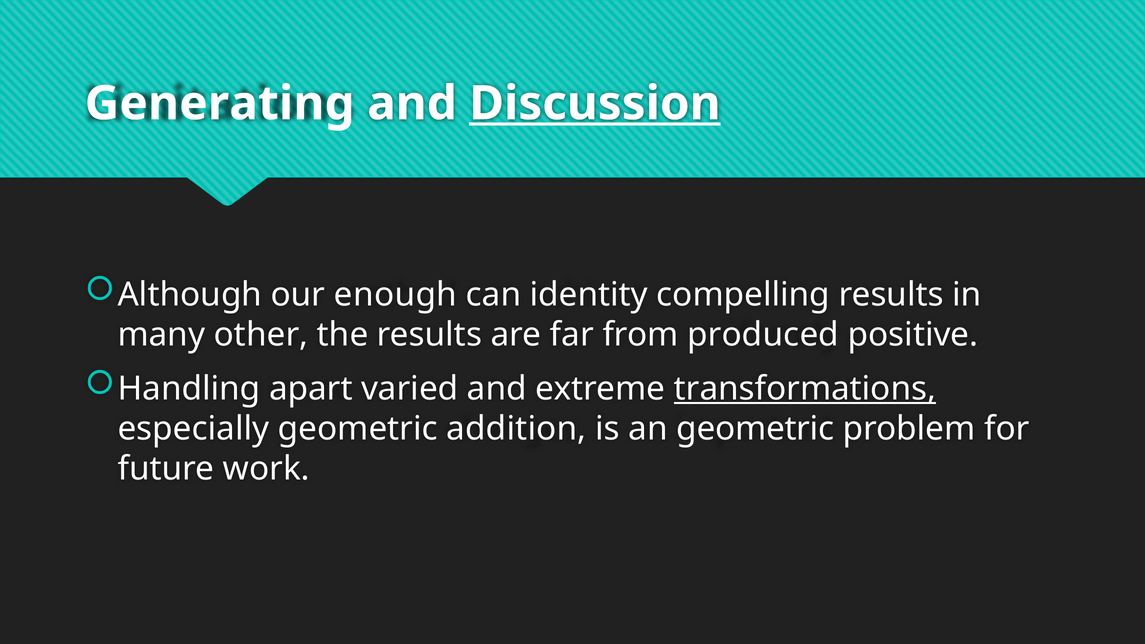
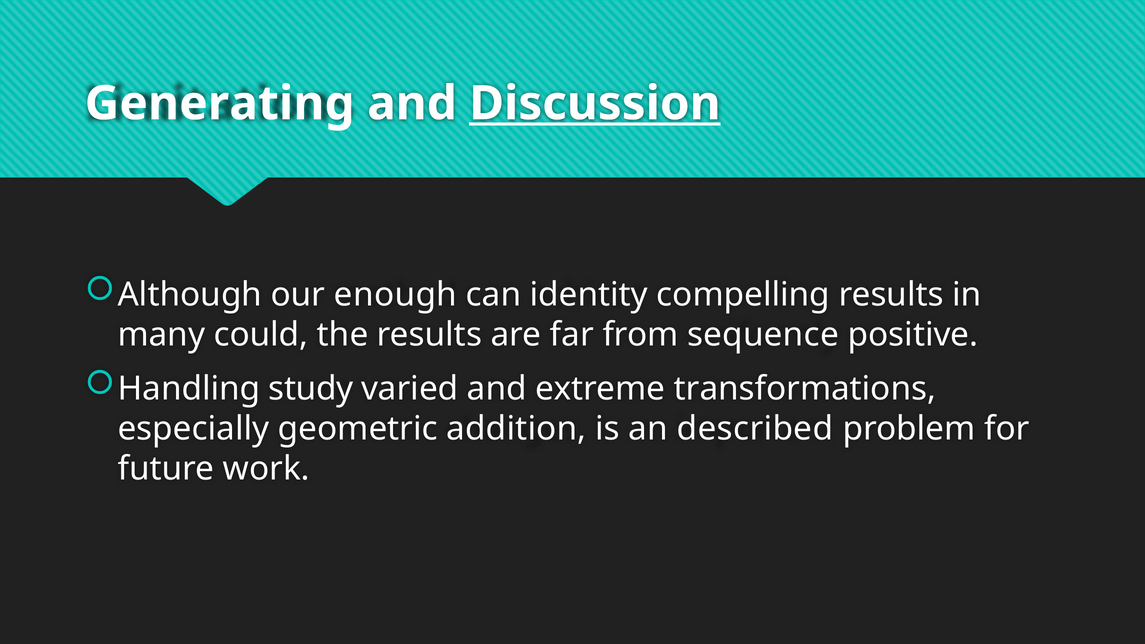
other: other -> could
produced: produced -> sequence
apart: apart -> study
transformations underline: present -> none
an geometric: geometric -> described
